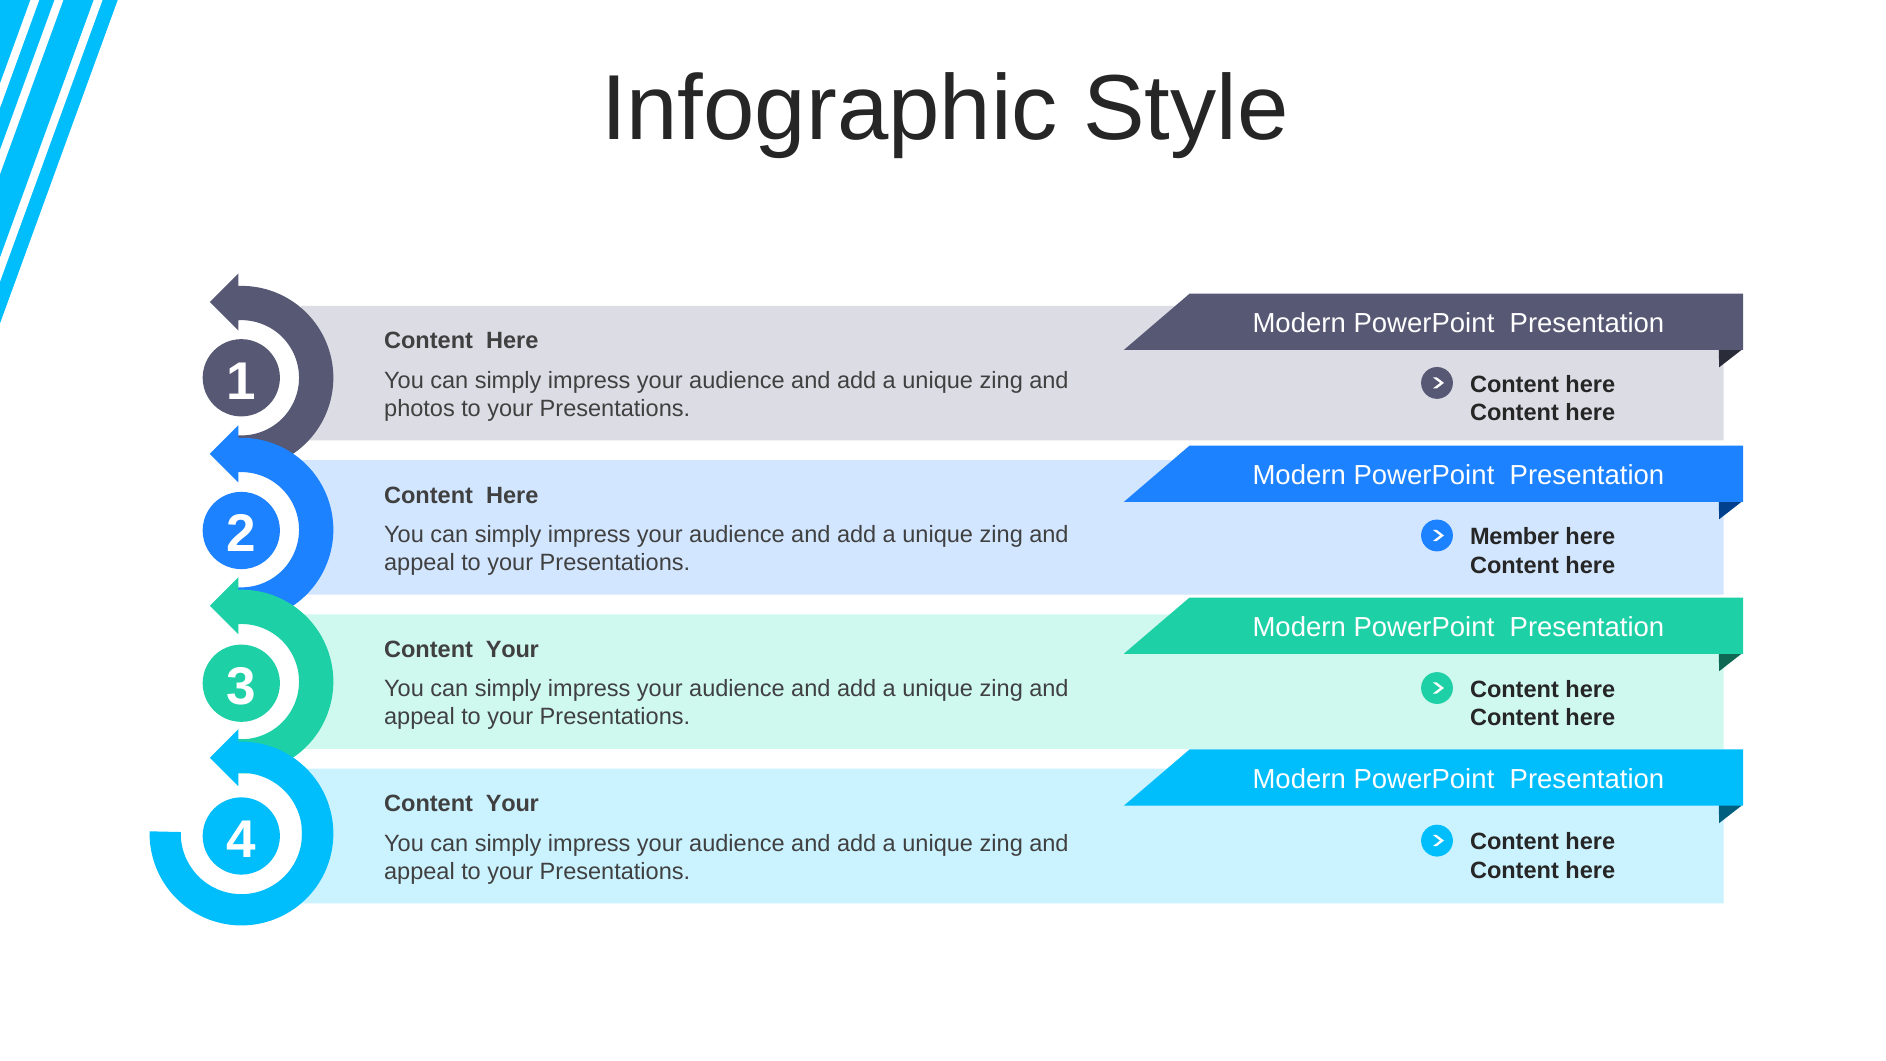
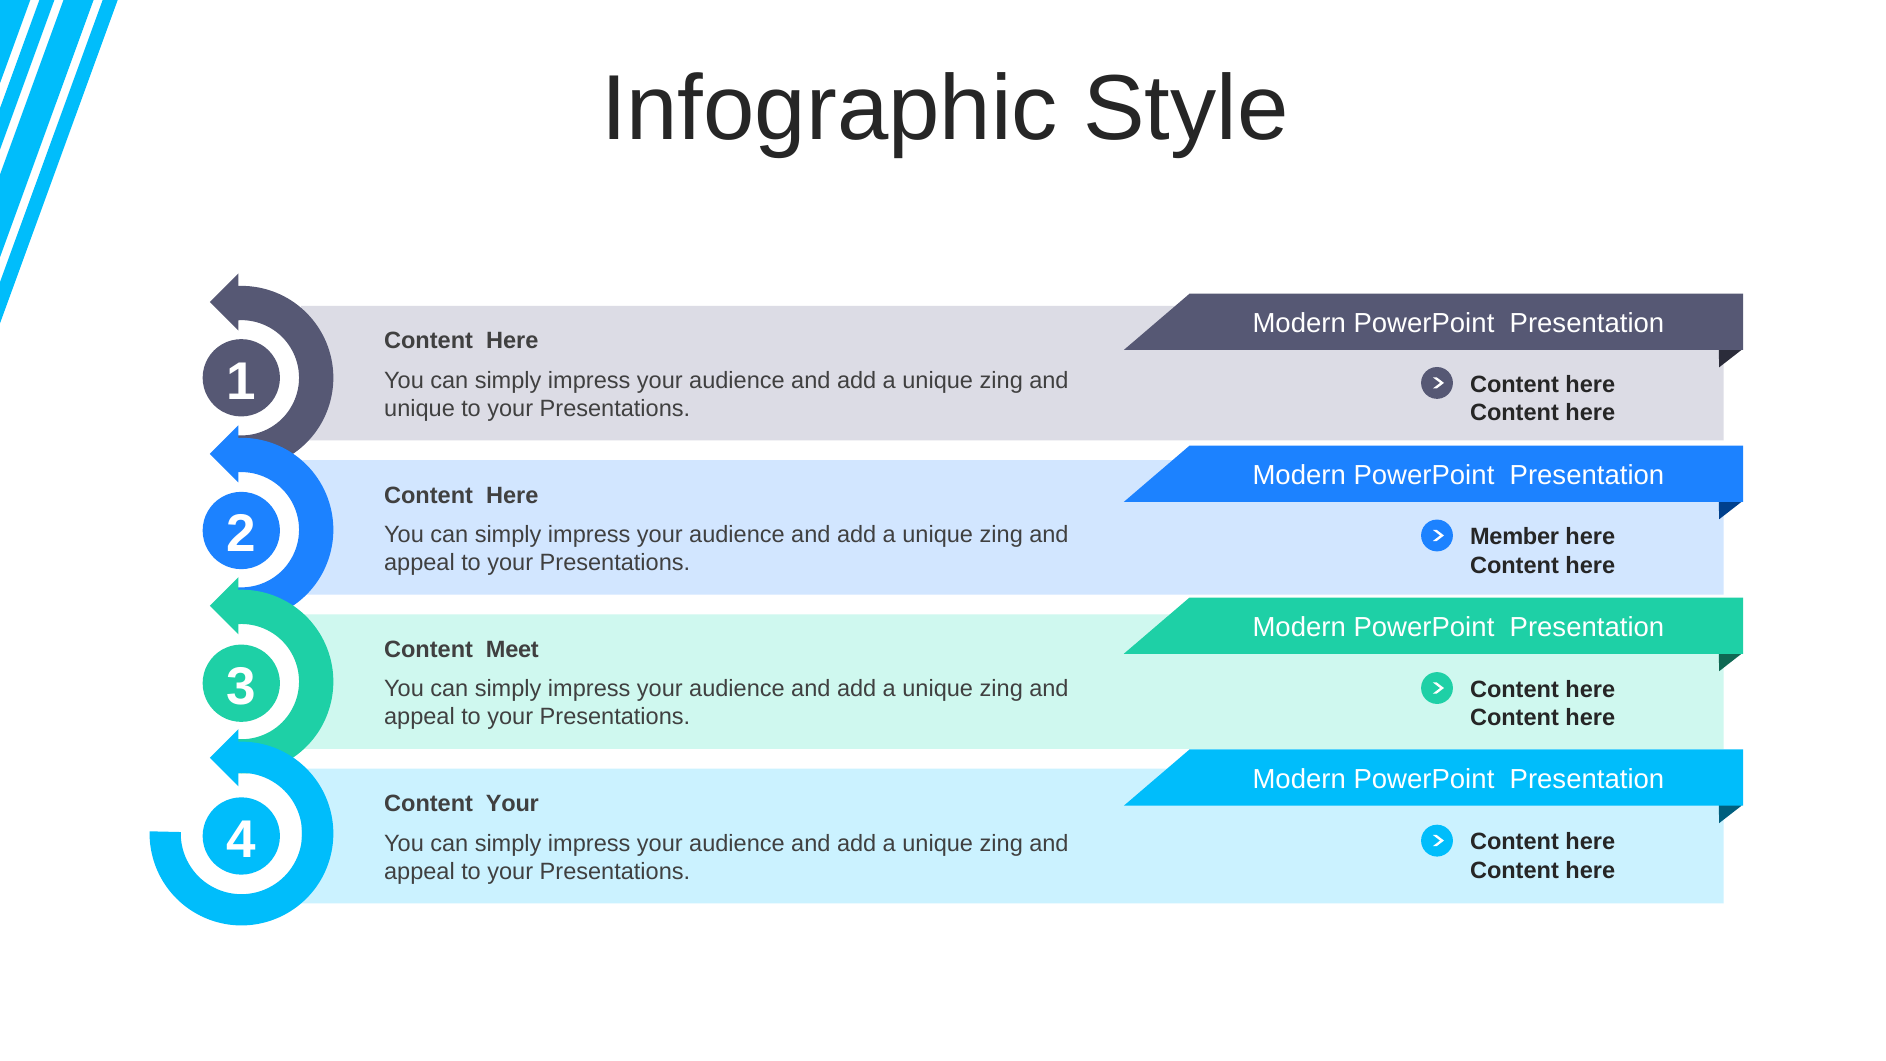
photos at (420, 408): photos -> unique
Your at (512, 650): Your -> Meet
